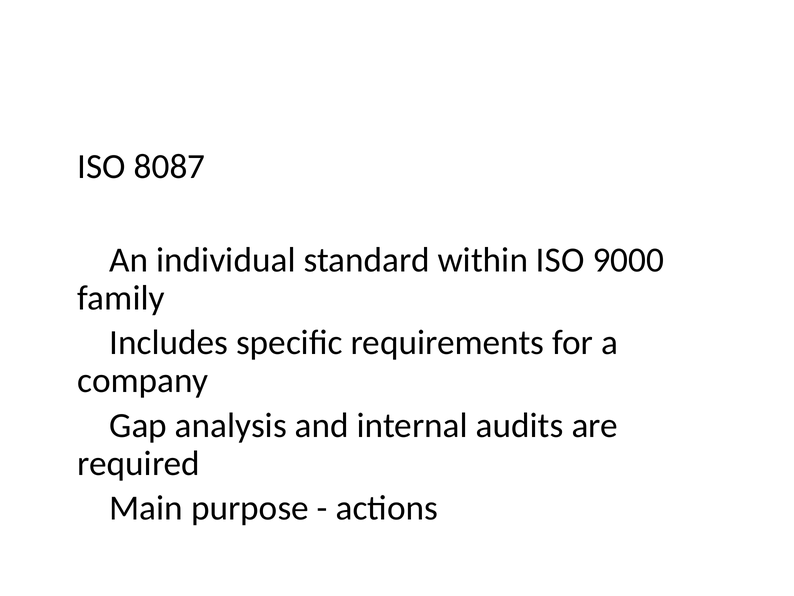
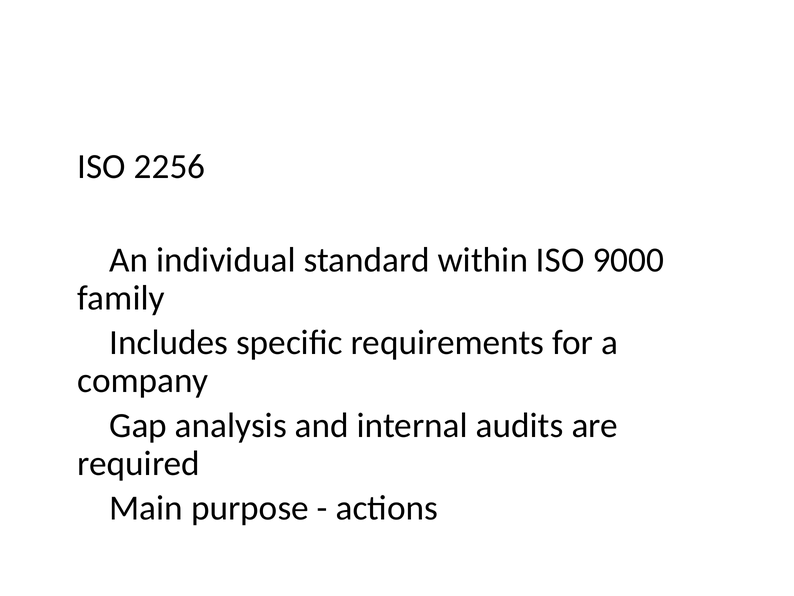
8087: 8087 -> 2256
